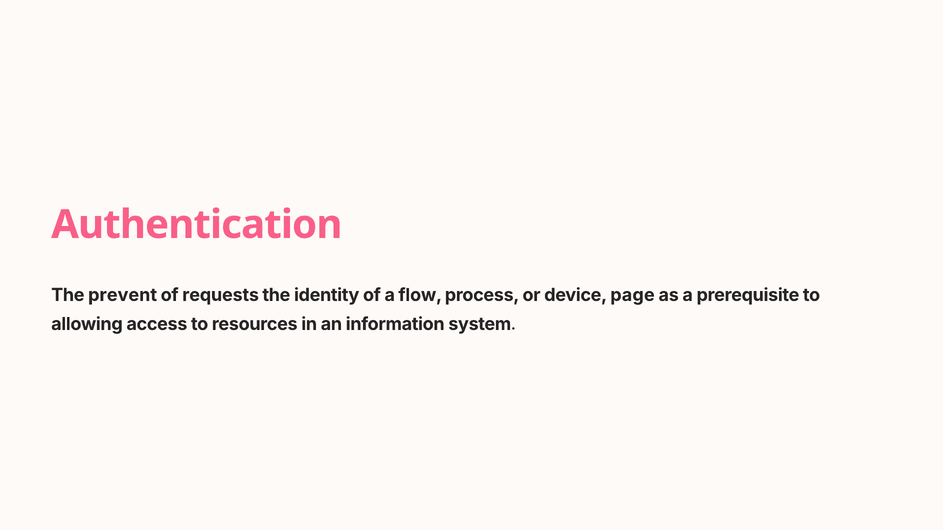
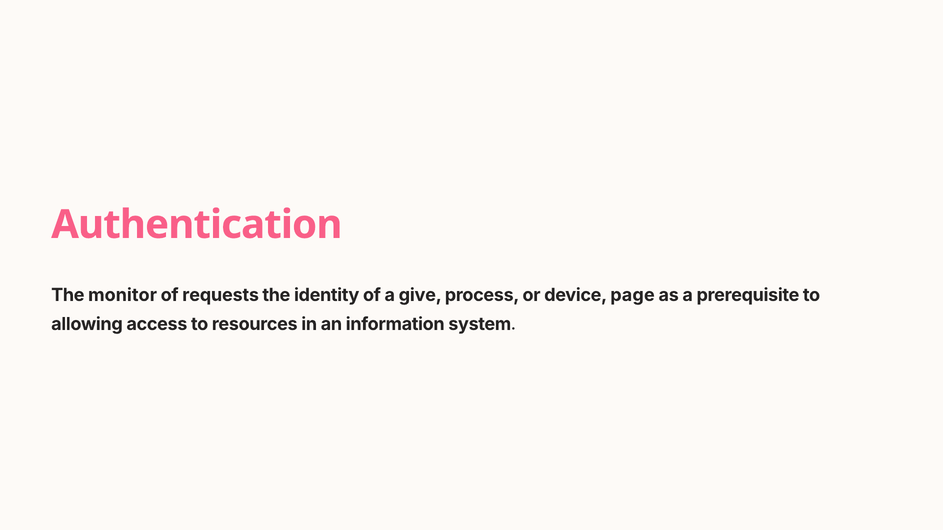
prevent: prevent -> monitor
flow: flow -> give
